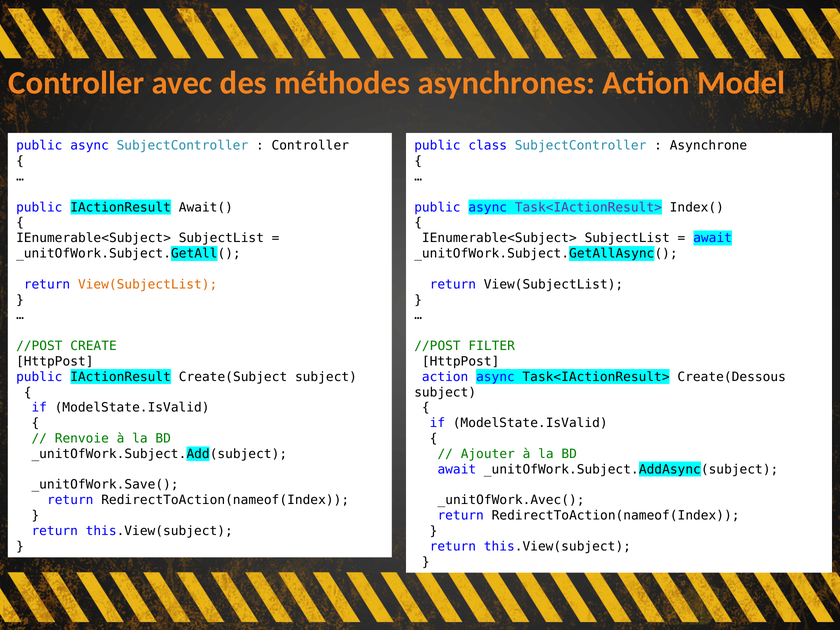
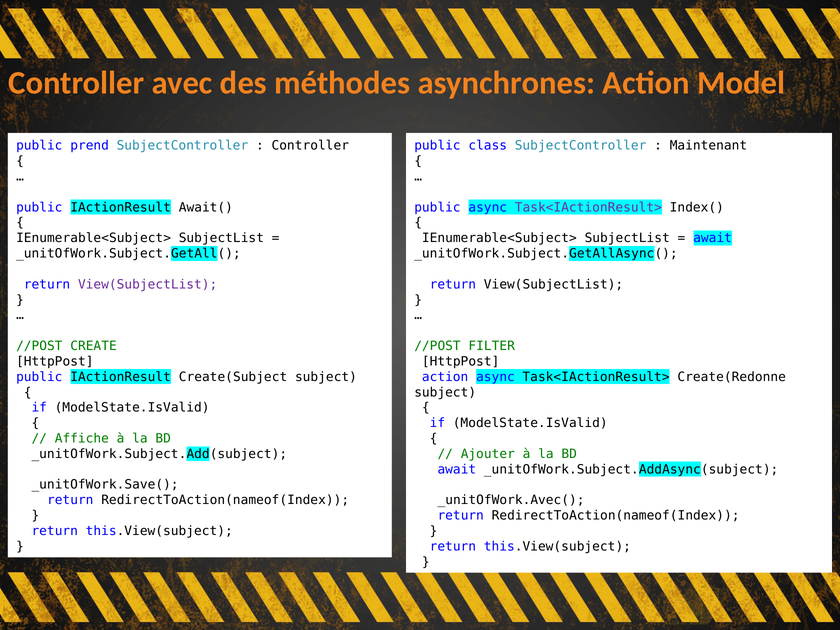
async at (90, 146): async -> prend
Asynchrone: Asynchrone -> Maintenant
View(SubjectList at (148, 284) colour: orange -> purple
Create(Dessous: Create(Dessous -> Create(Redonne
Renvoie: Renvoie -> Affiche
